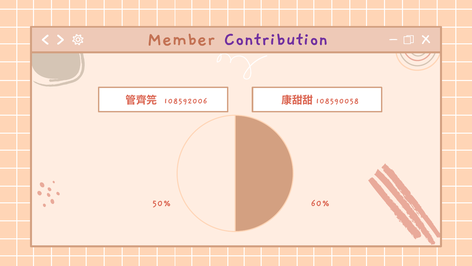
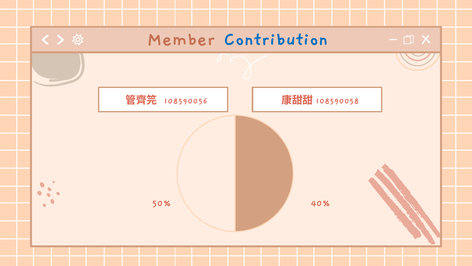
Contribution colour: purple -> blue
108592006: 108592006 -> 108590056
60%: 60% -> 40%
